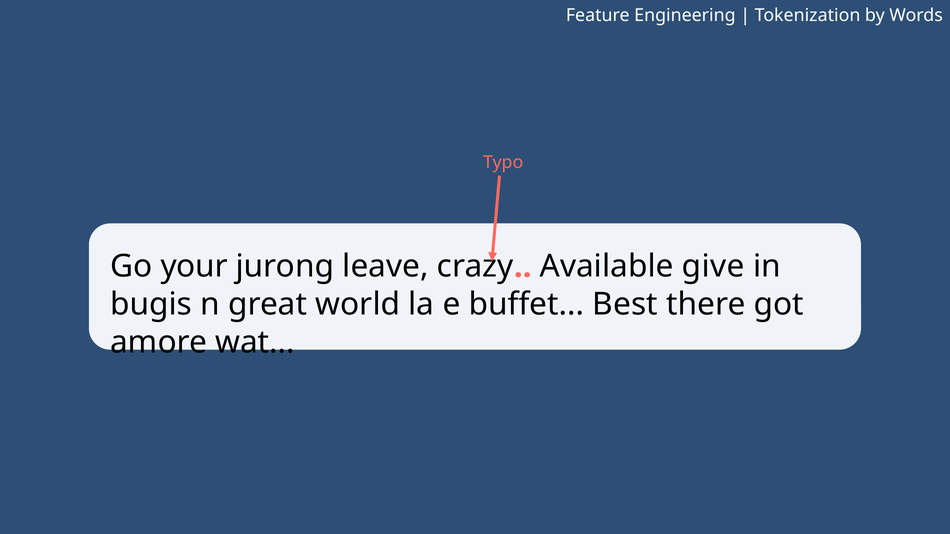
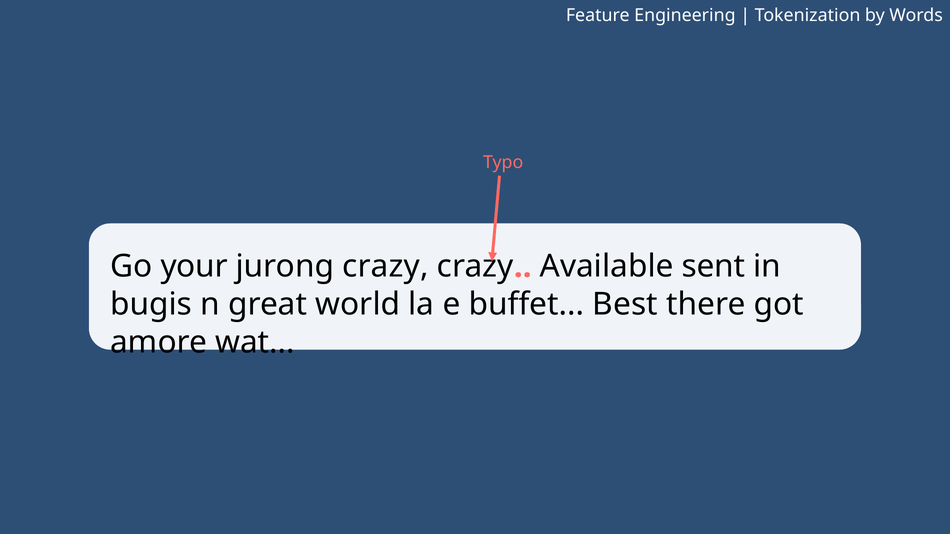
jurong leave: leave -> crazy
give: give -> sent
